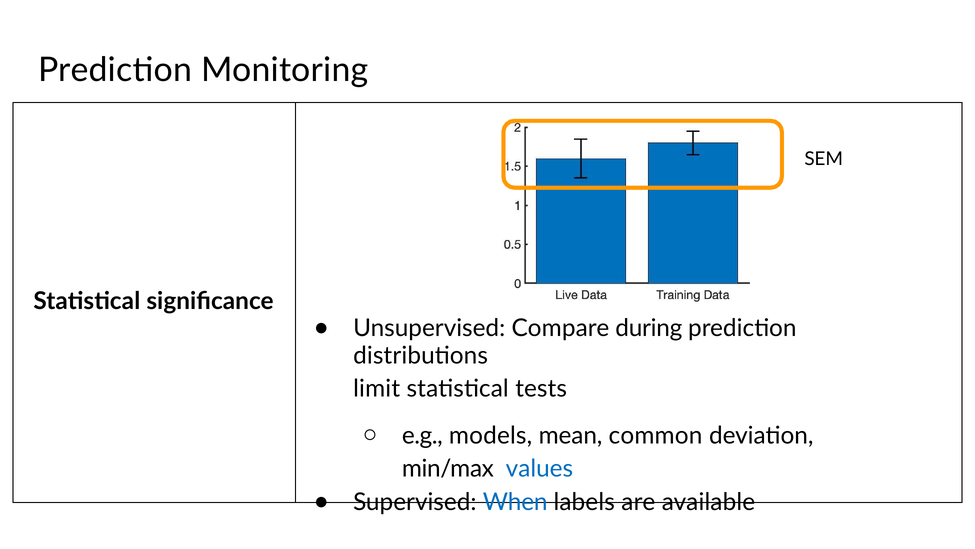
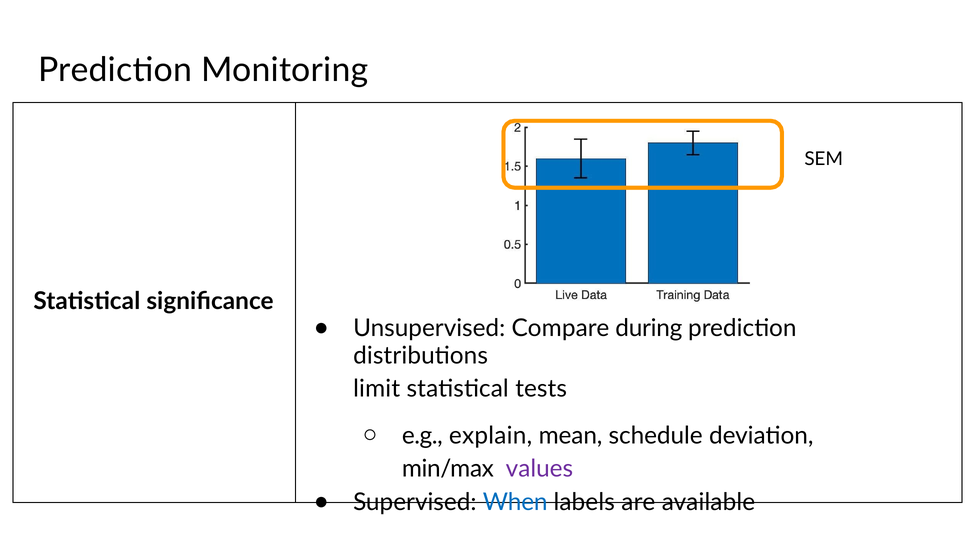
models: models -> explain
common: common -> schedule
values colour: blue -> purple
